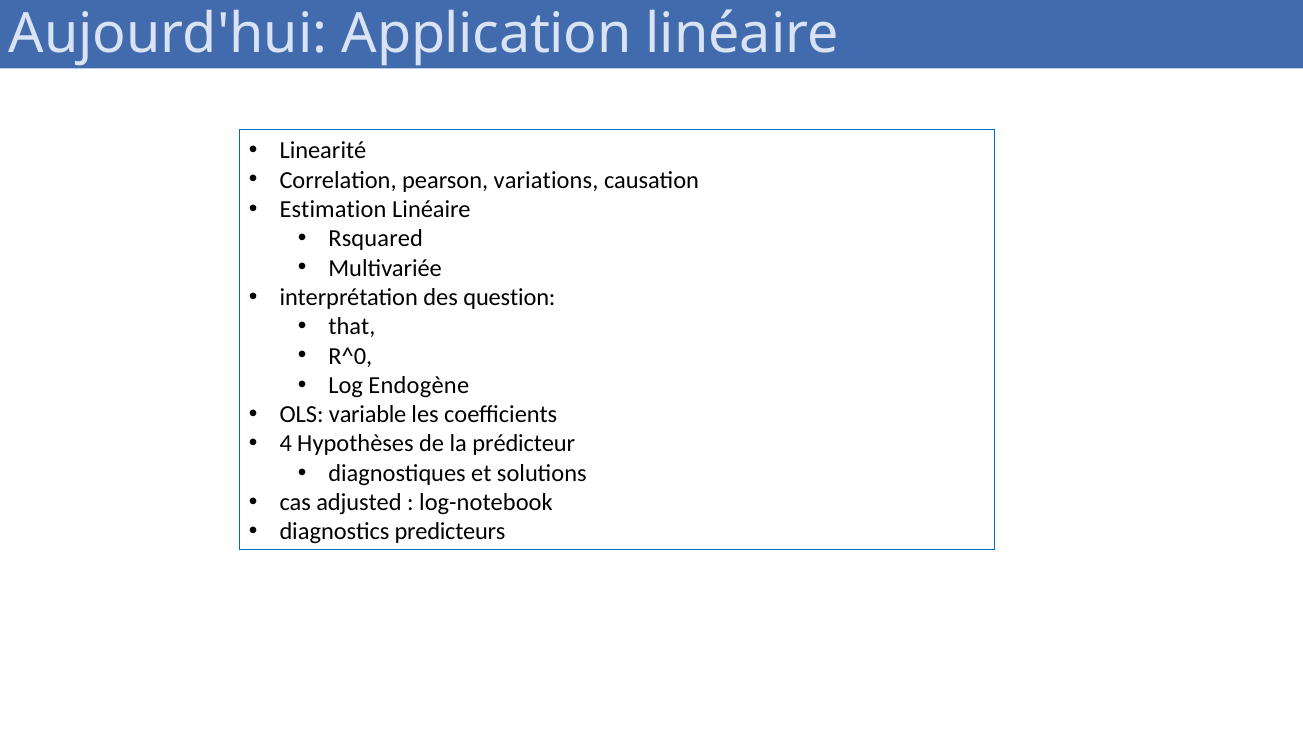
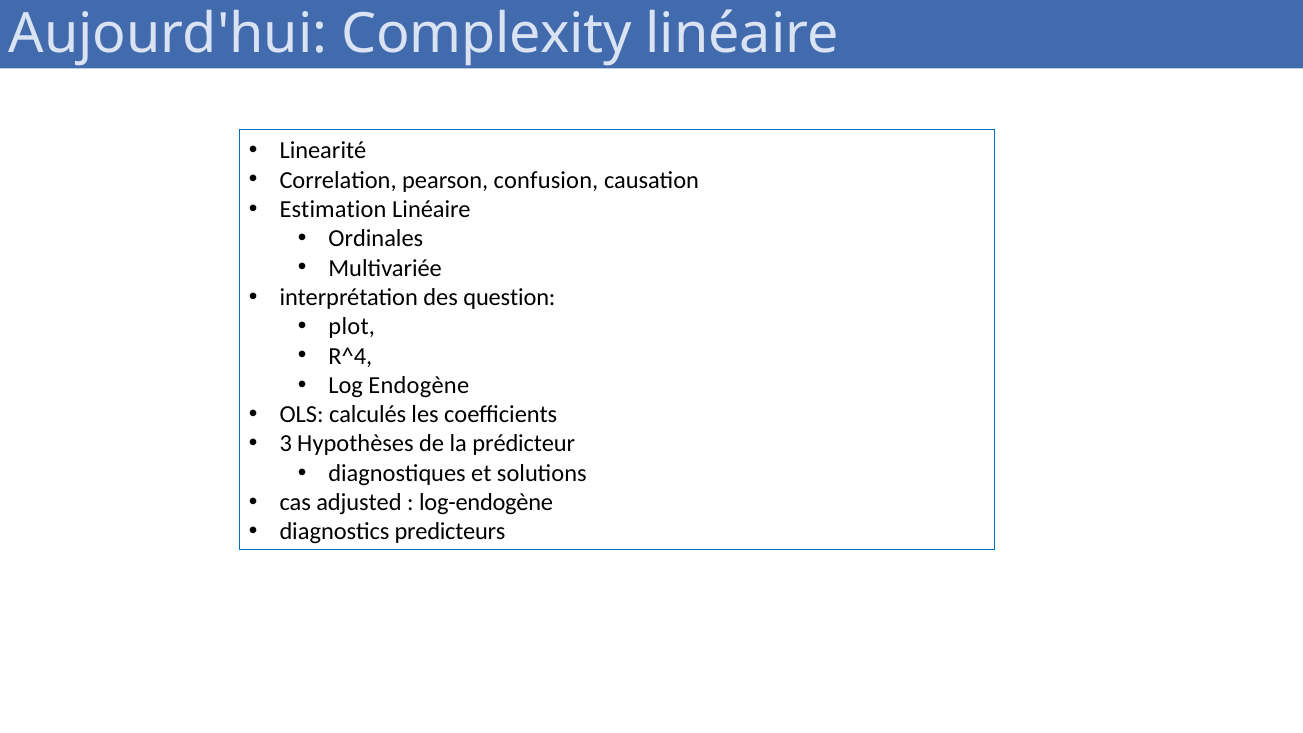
Application: Application -> Complexity
variations: variations -> confusion
Rsquared: Rsquared -> Ordinales
that: that -> plot
R^0: R^0 -> R^4
variable: variable -> calculés
4: 4 -> 3
log-notebook: log-notebook -> log-endogène
